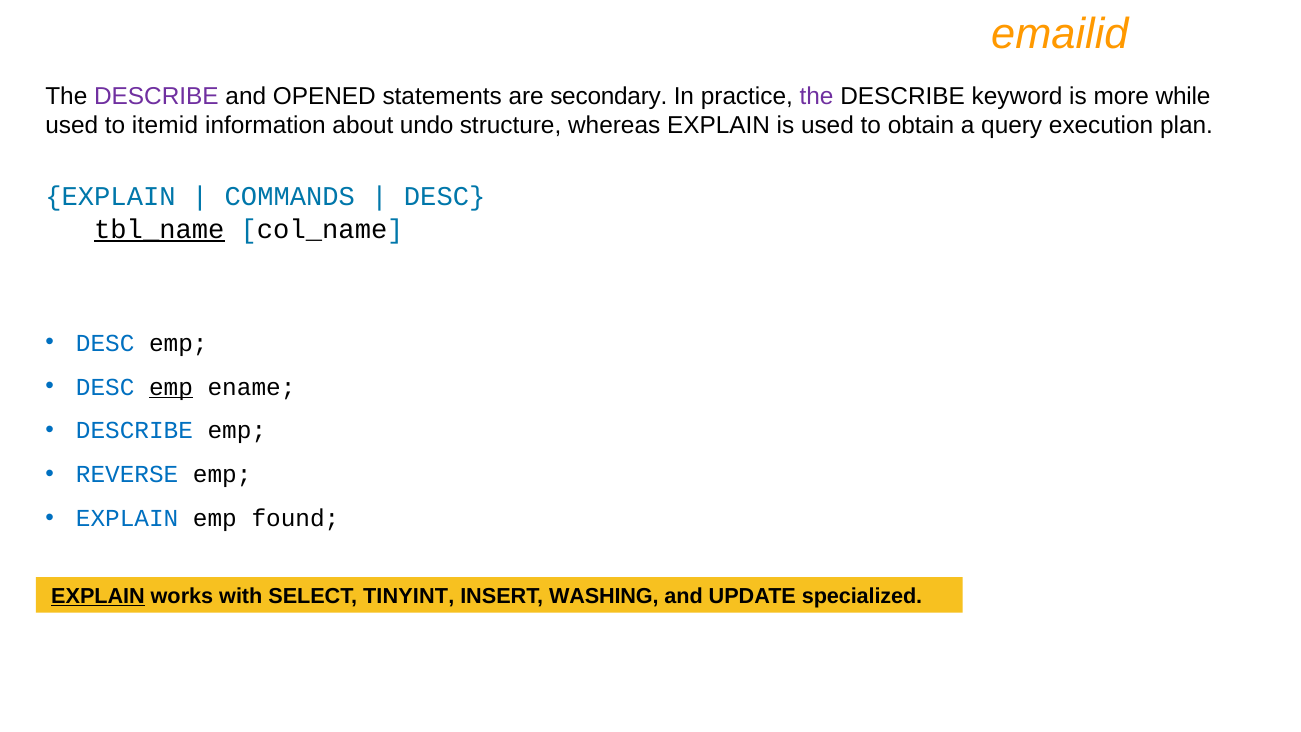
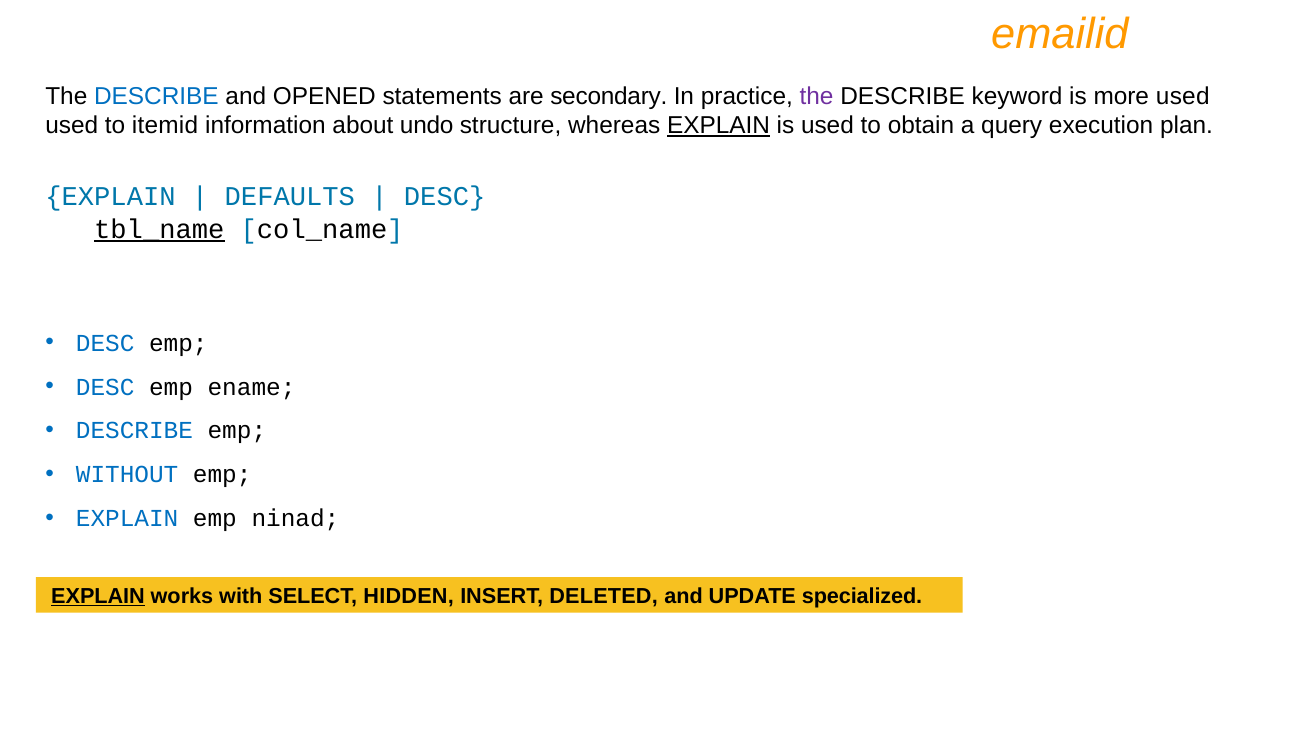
DESCRIBE at (156, 96) colour: purple -> blue
more while: while -> used
EXPLAIN at (718, 125) underline: none -> present
COMMANDS: COMMANDS -> DEFAULTS
emp at (171, 387) underline: present -> none
REVERSE: REVERSE -> WITHOUT
found: found -> ninad
TINYINT: TINYINT -> HIDDEN
WASHING: WASHING -> DELETED
